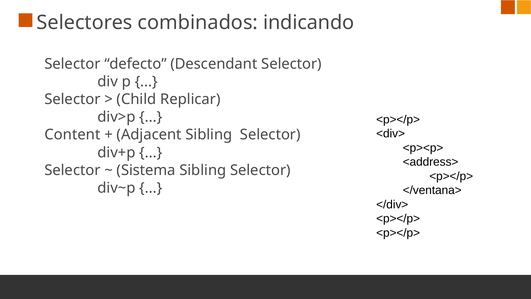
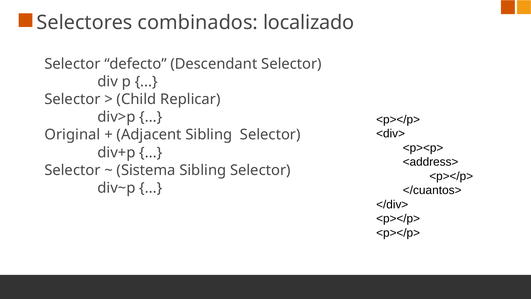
indicando: indicando -> localizado
Content: Content -> Original
</ventana>: </ventana> -> </cuantos>
